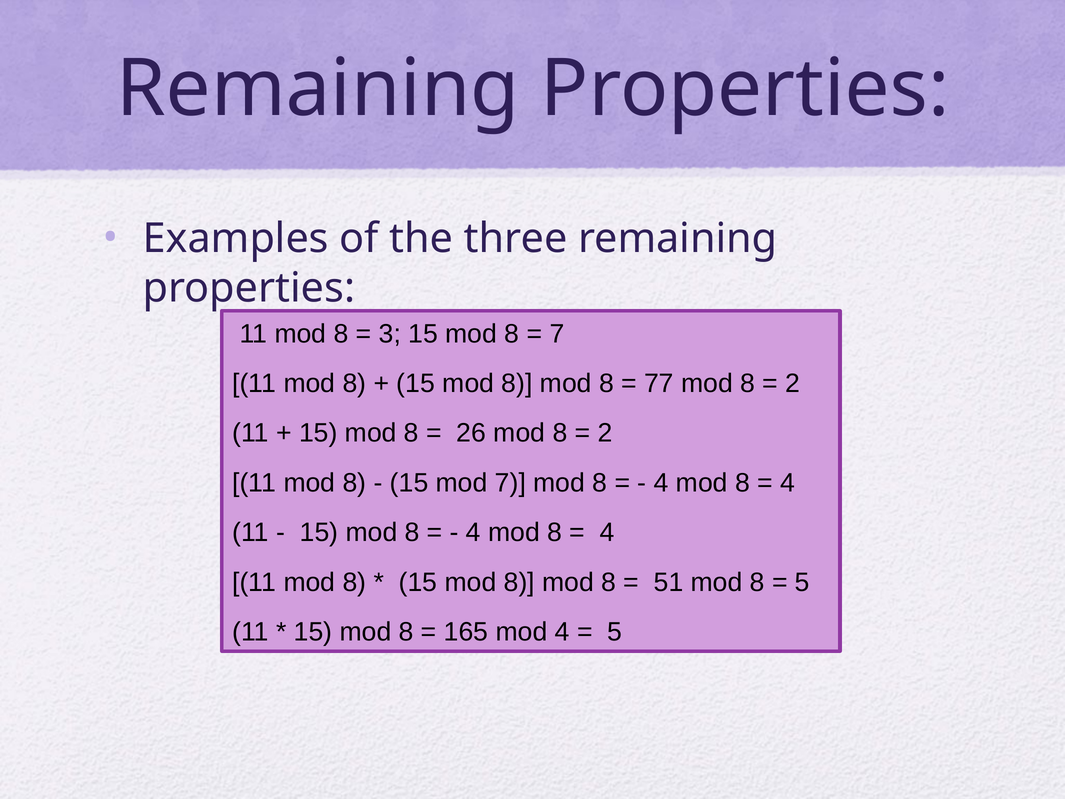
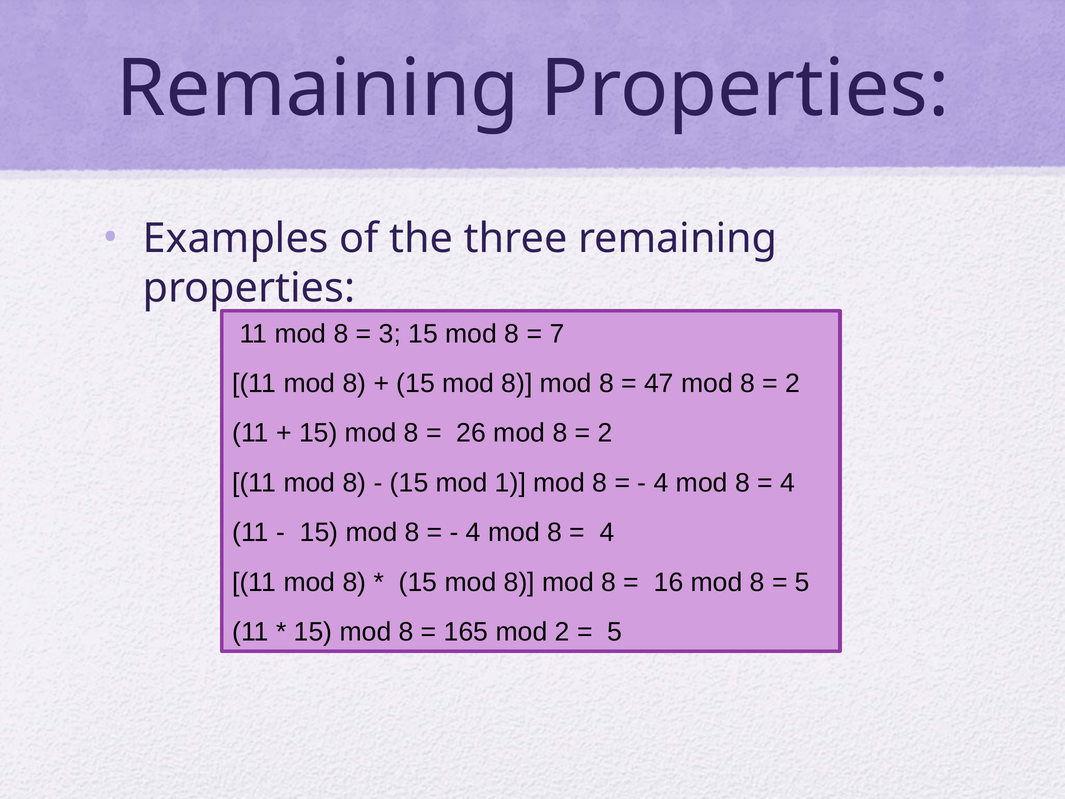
77: 77 -> 47
mod 7: 7 -> 1
51: 51 -> 16
mod 4: 4 -> 2
